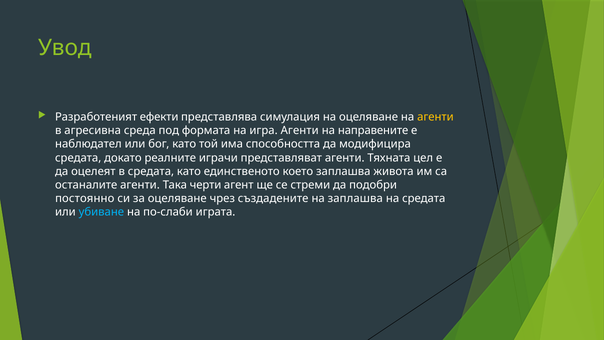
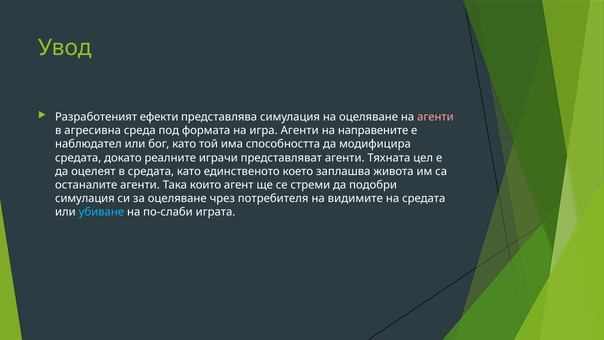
агенти at (435, 117) colour: yellow -> pink
черти: черти -> които
постоянно at (85, 198): постоянно -> симулация
създадените: създадените -> потребителя
на заплашва: заплашва -> видимите
